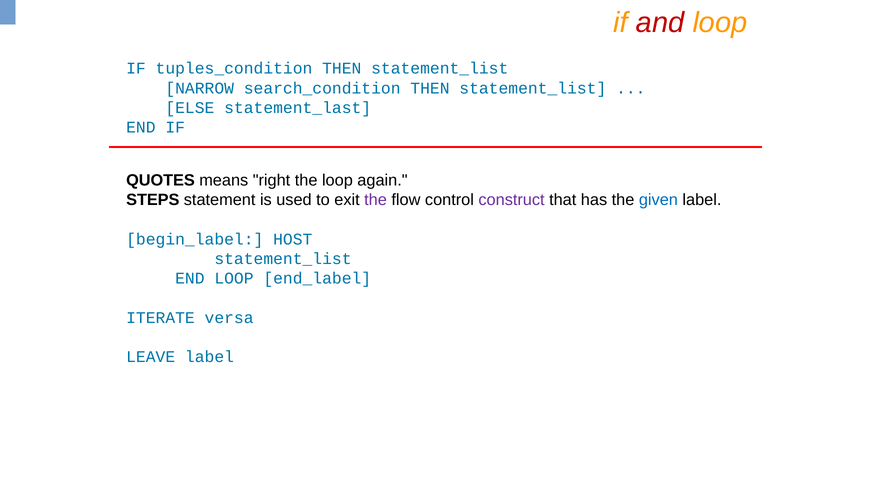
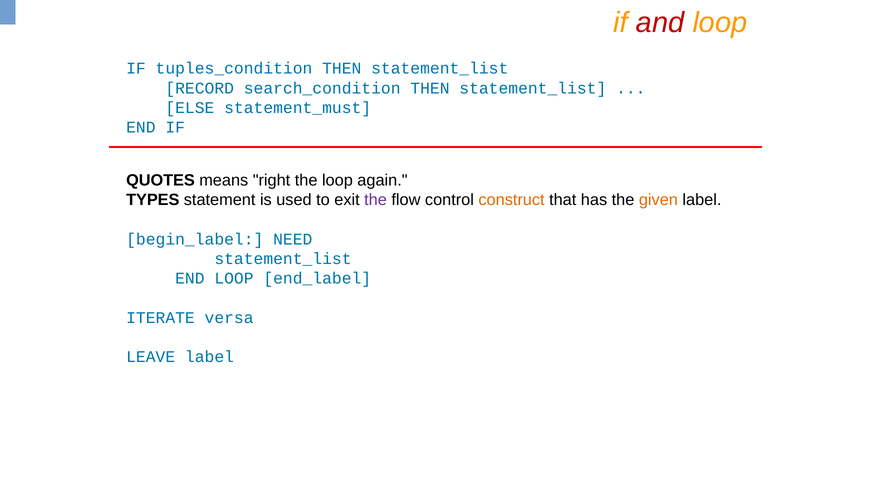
NARROW: NARROW -> RECORD
statement_last: statement_last -> statement_must
STEPS: STEPS -> TYPES
construct colour: purple -> orange
given colour: blue -> orange
HOST: HOST -> NEED
